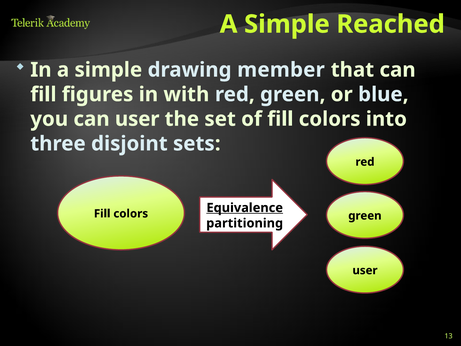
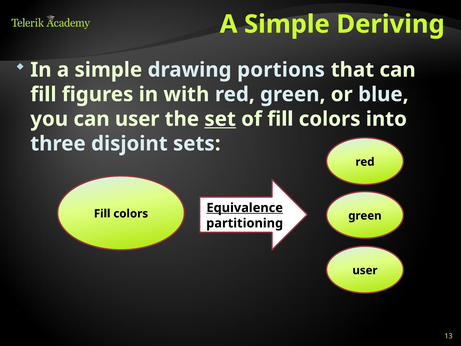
Reached: Reached -> Deriving
member: member -> portions
set underline: none -> present
